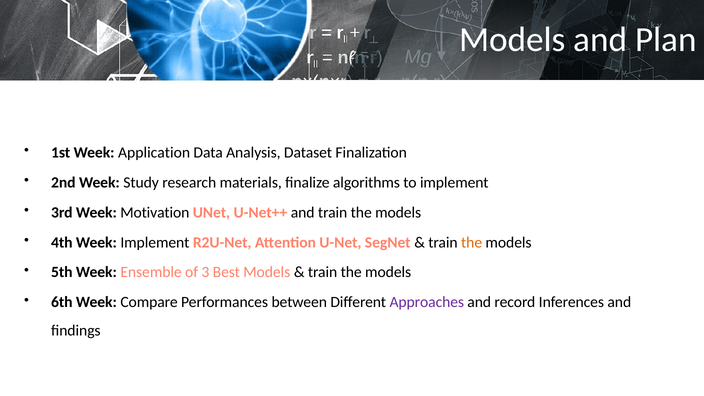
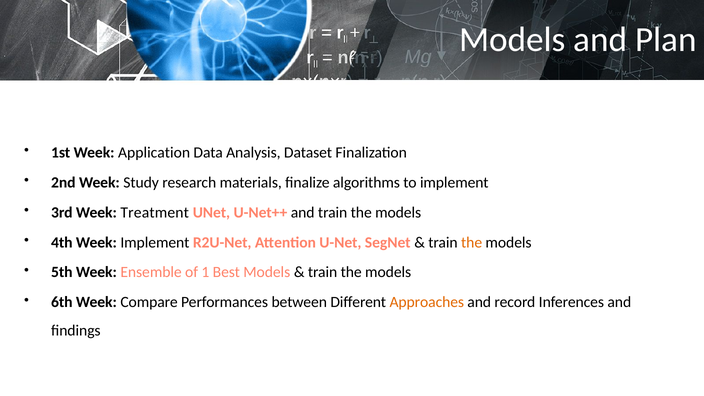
Motivation: Motivation -> Treatment
3: 3 -> 1
Approaches colour: purple -> orange
